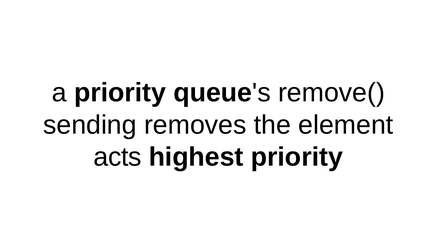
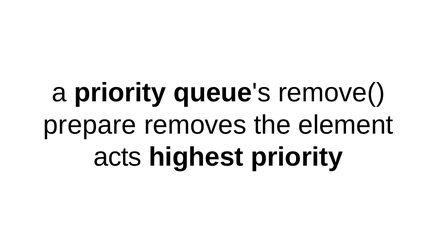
sending: sending -> prepare
